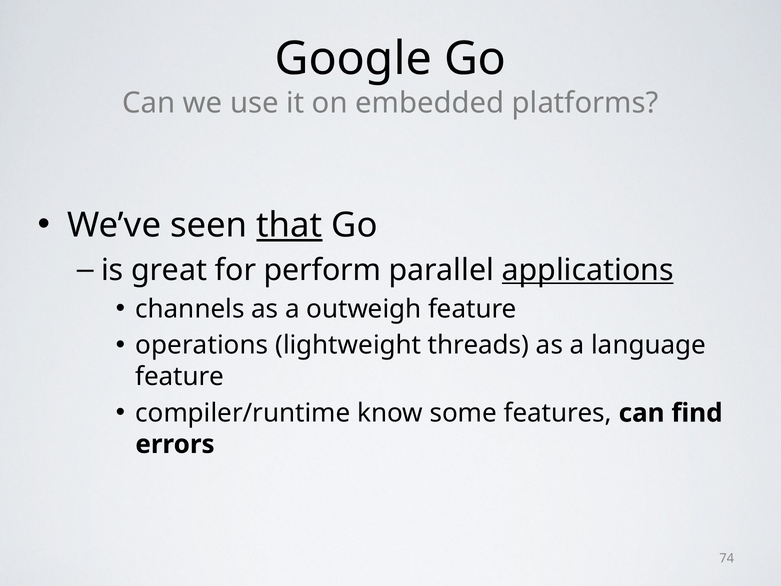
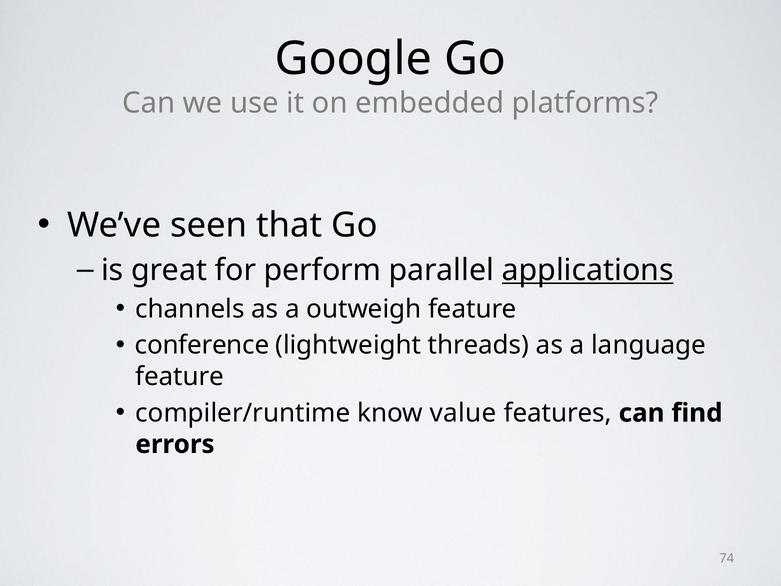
that underline: present -> none
operations: operations -> conference
some: some -> value
